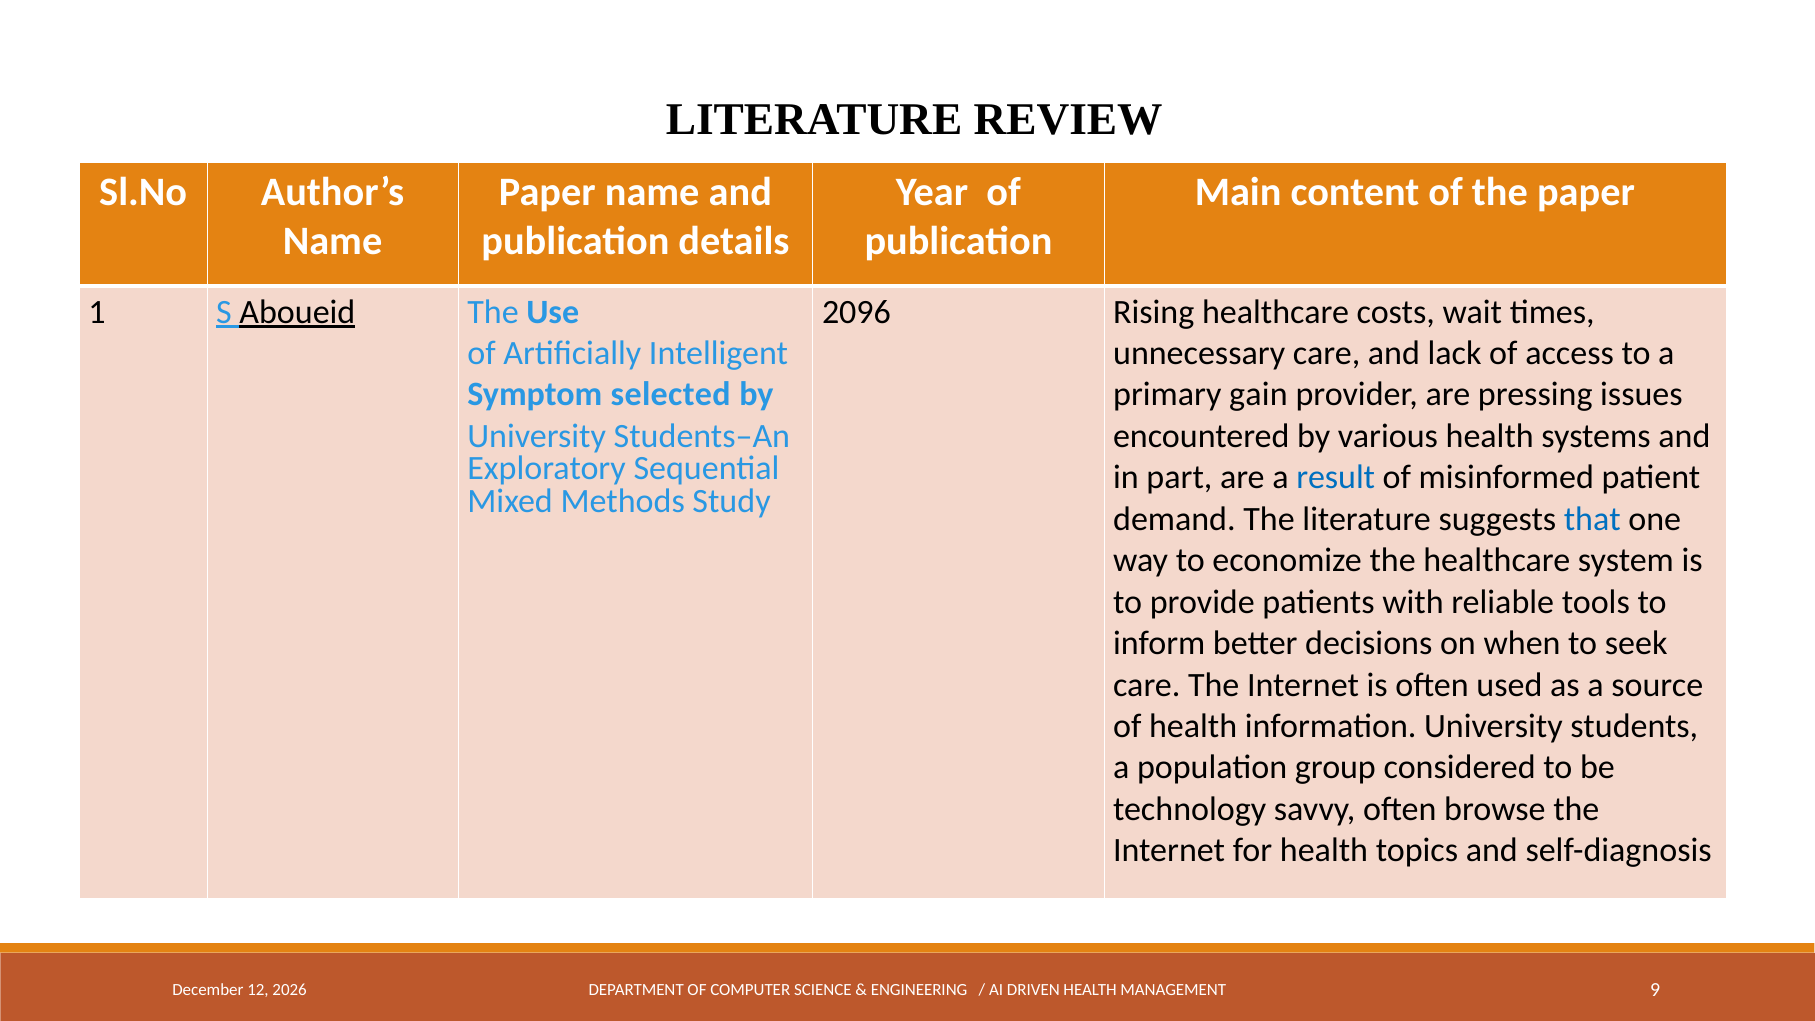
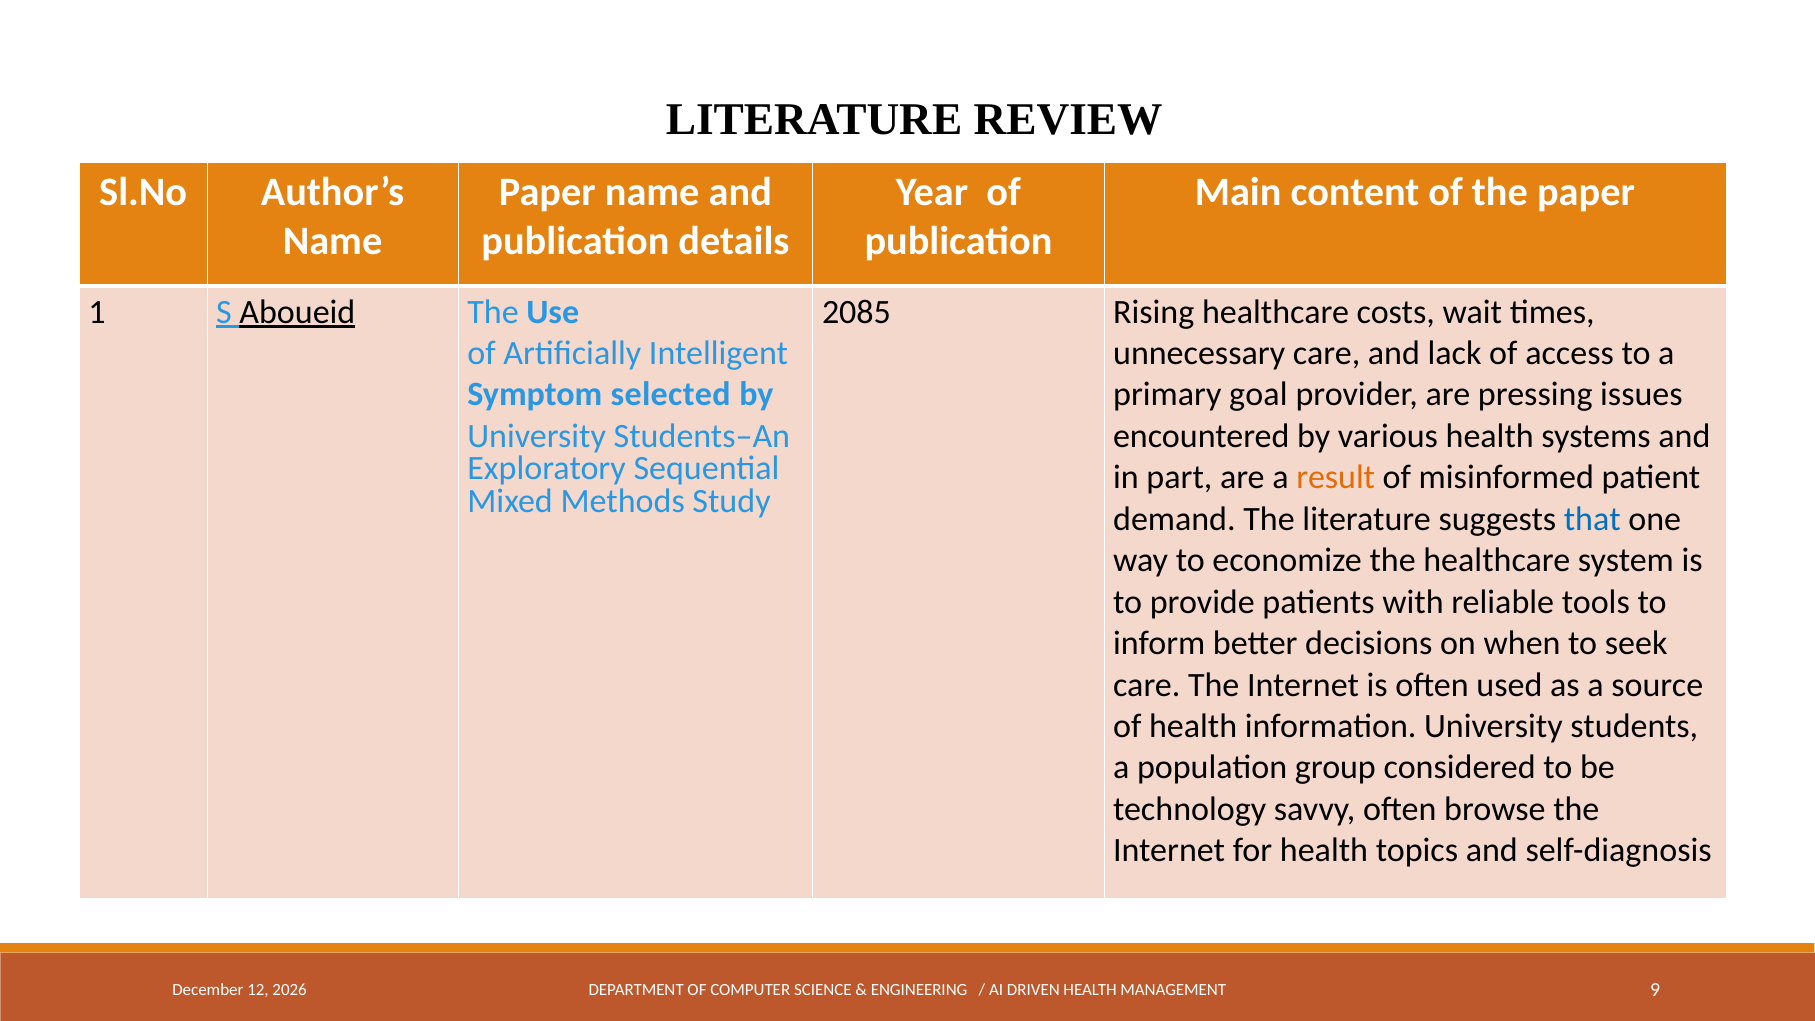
2096: 2096 -> 2085
gain: gain -> goal
result colour: blue -> orange
